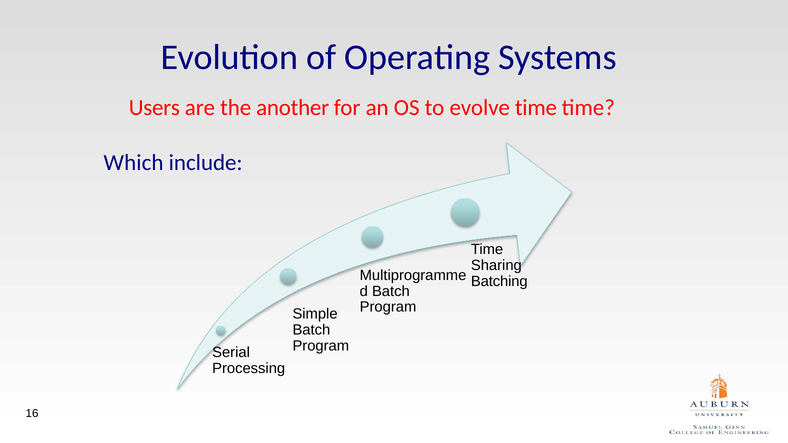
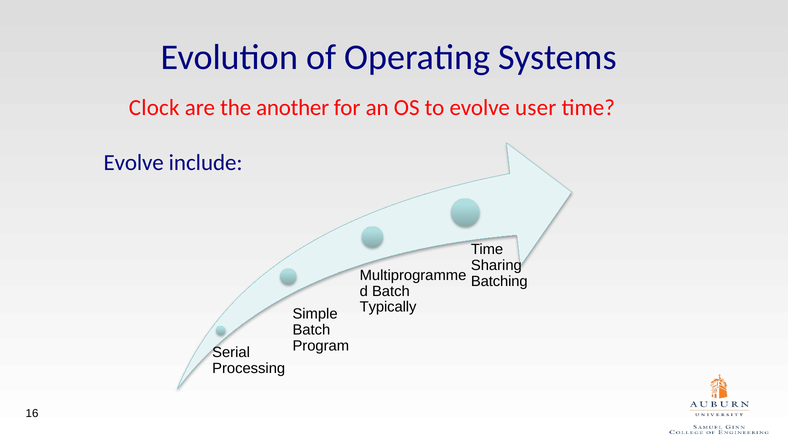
Users: Users -> Clock
evolve time: time -> user
Which at (134, 163): Which -> Evolve
Program at (388, 307): Program -> Typically
